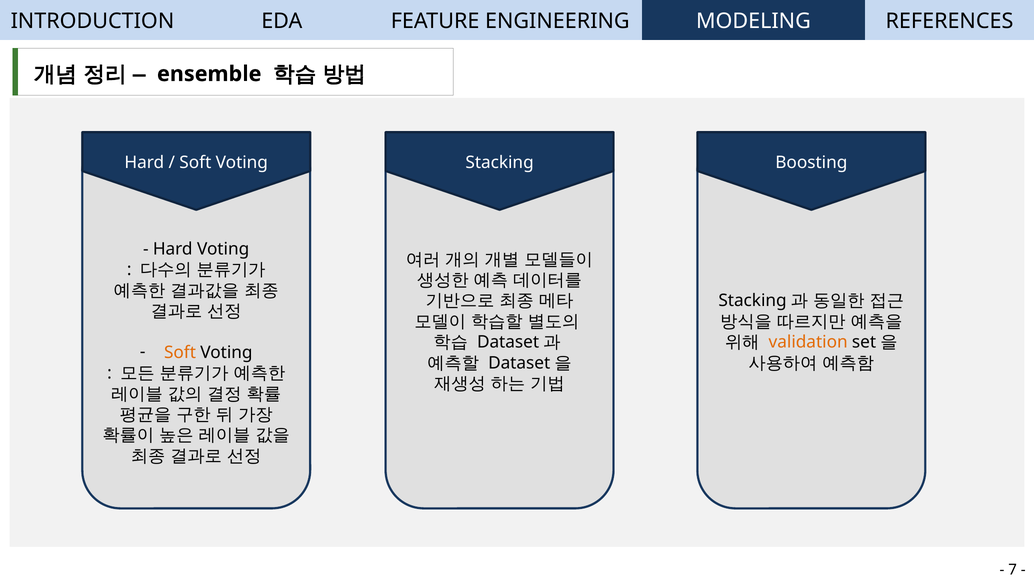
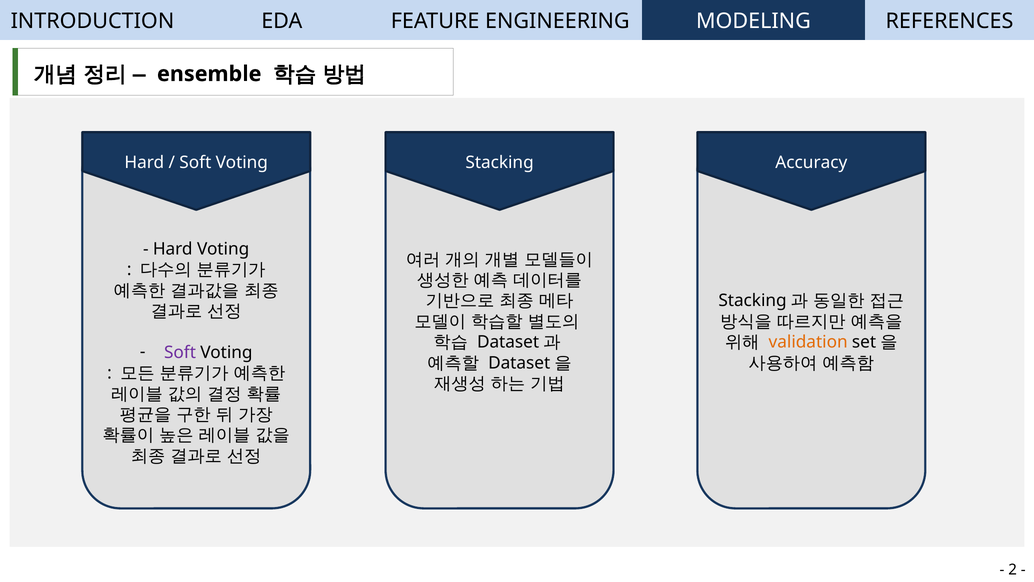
Boosting: Boosting -> Accuracy
Soft at (180, 352) colour: orange -> purple
7: 7 -> 2
